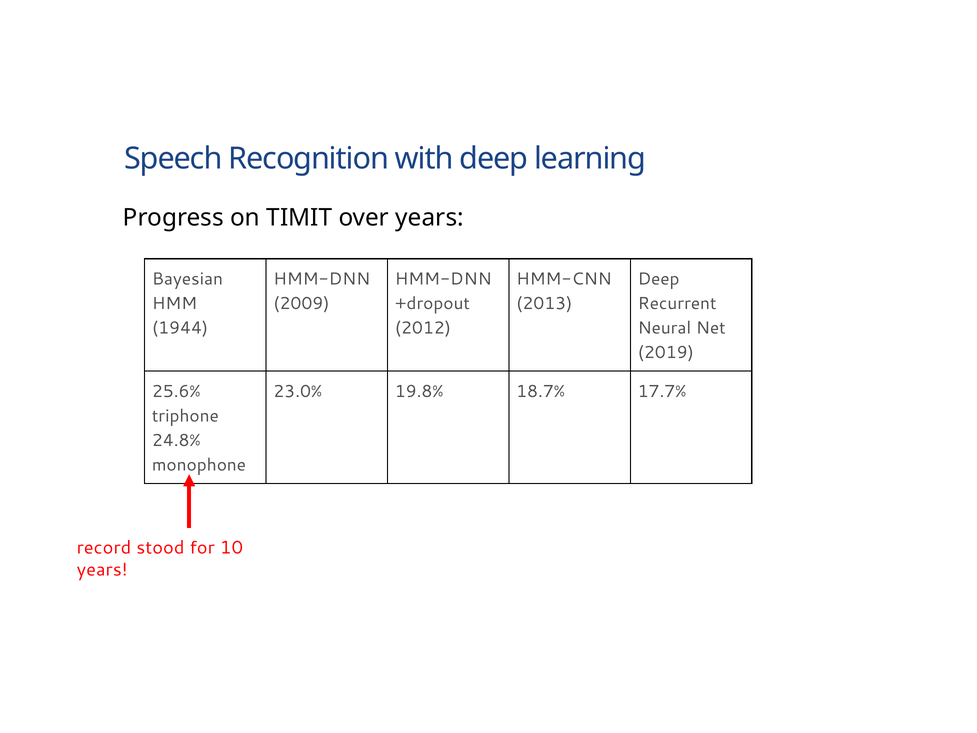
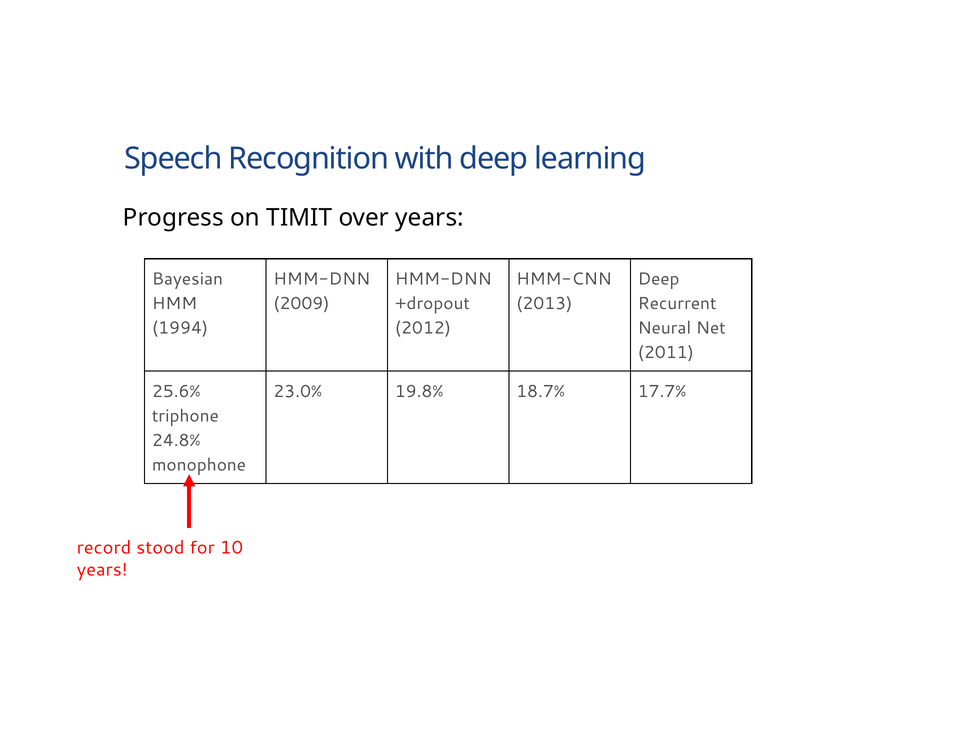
1944: 1944 -> 1994
2019: 2019 -> 2011
